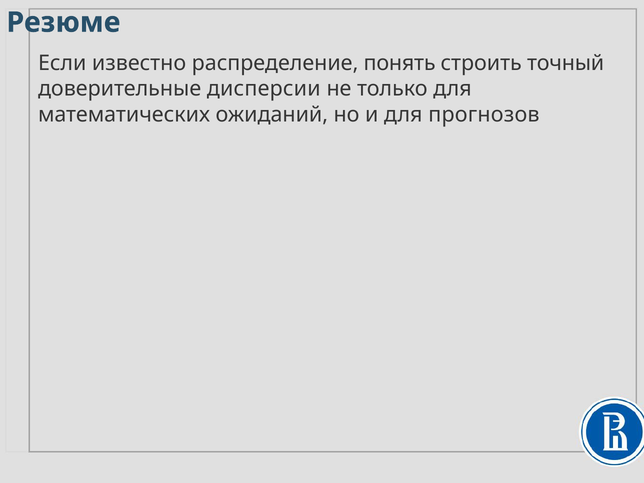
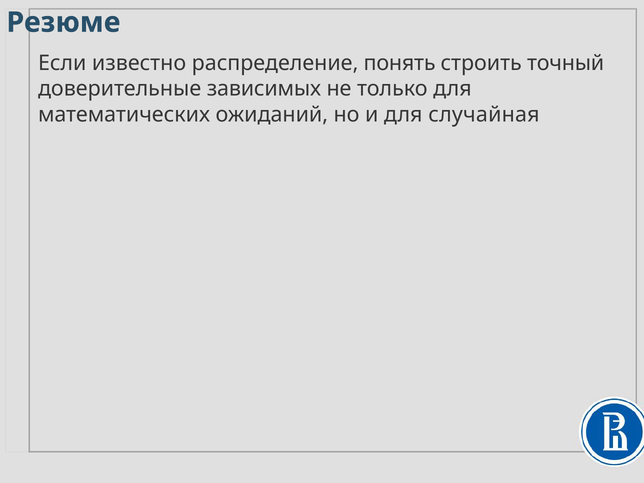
дисперсии: дисперсии -> зависимых
прогнозов: прогнозов -> случайная
